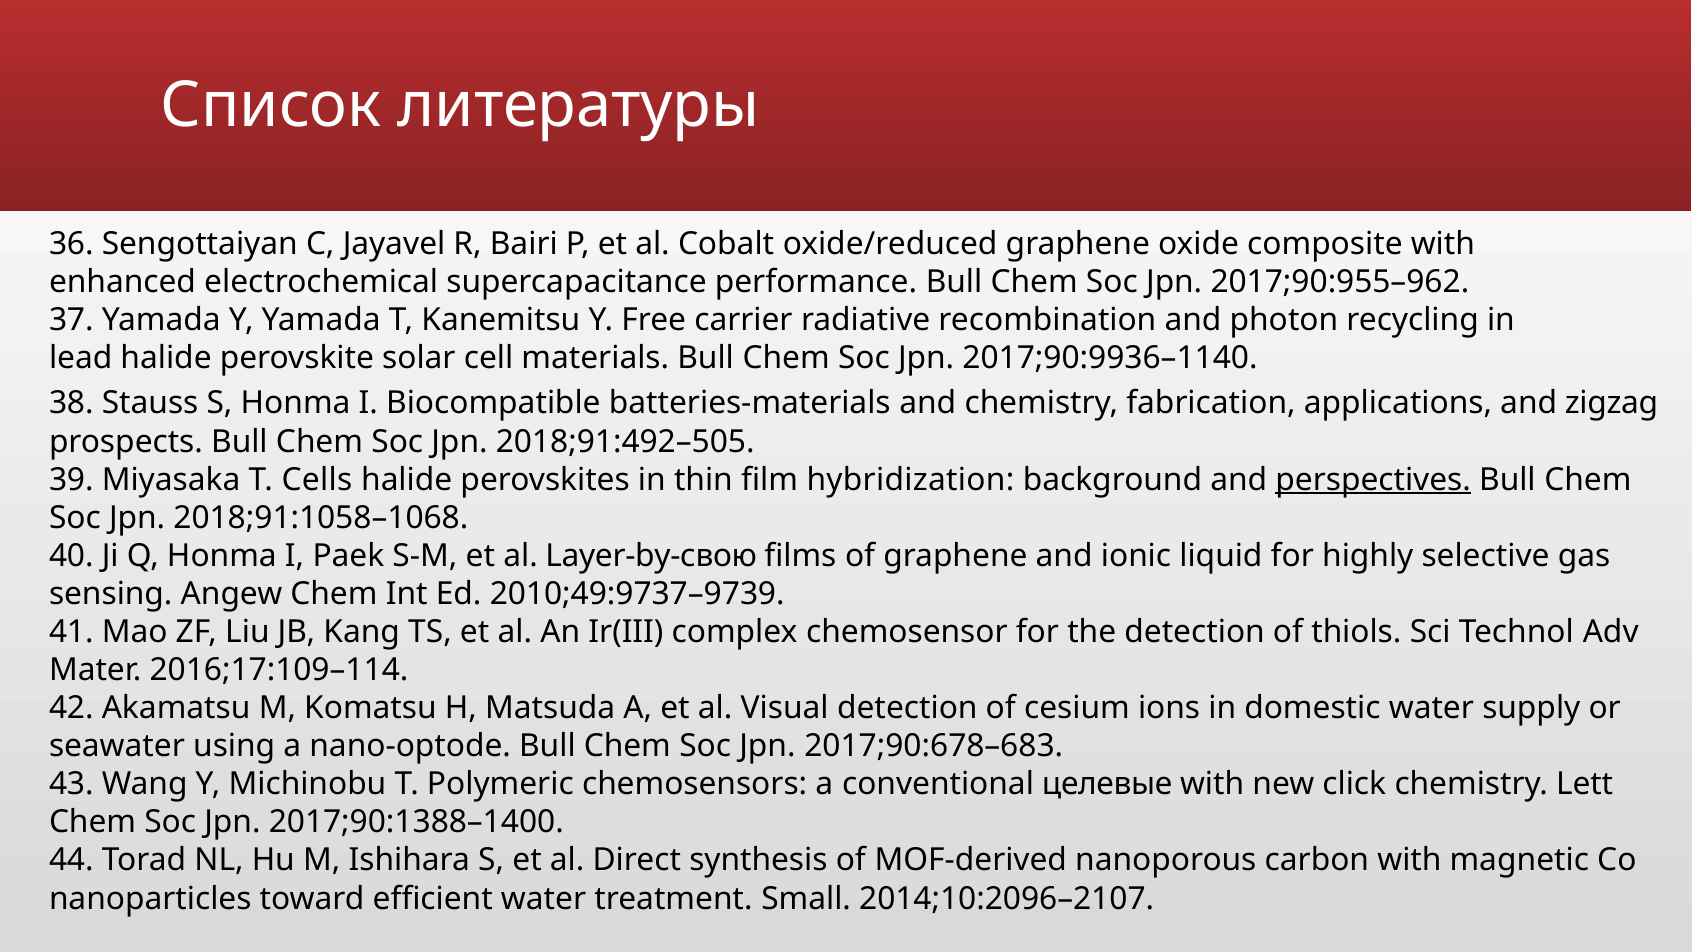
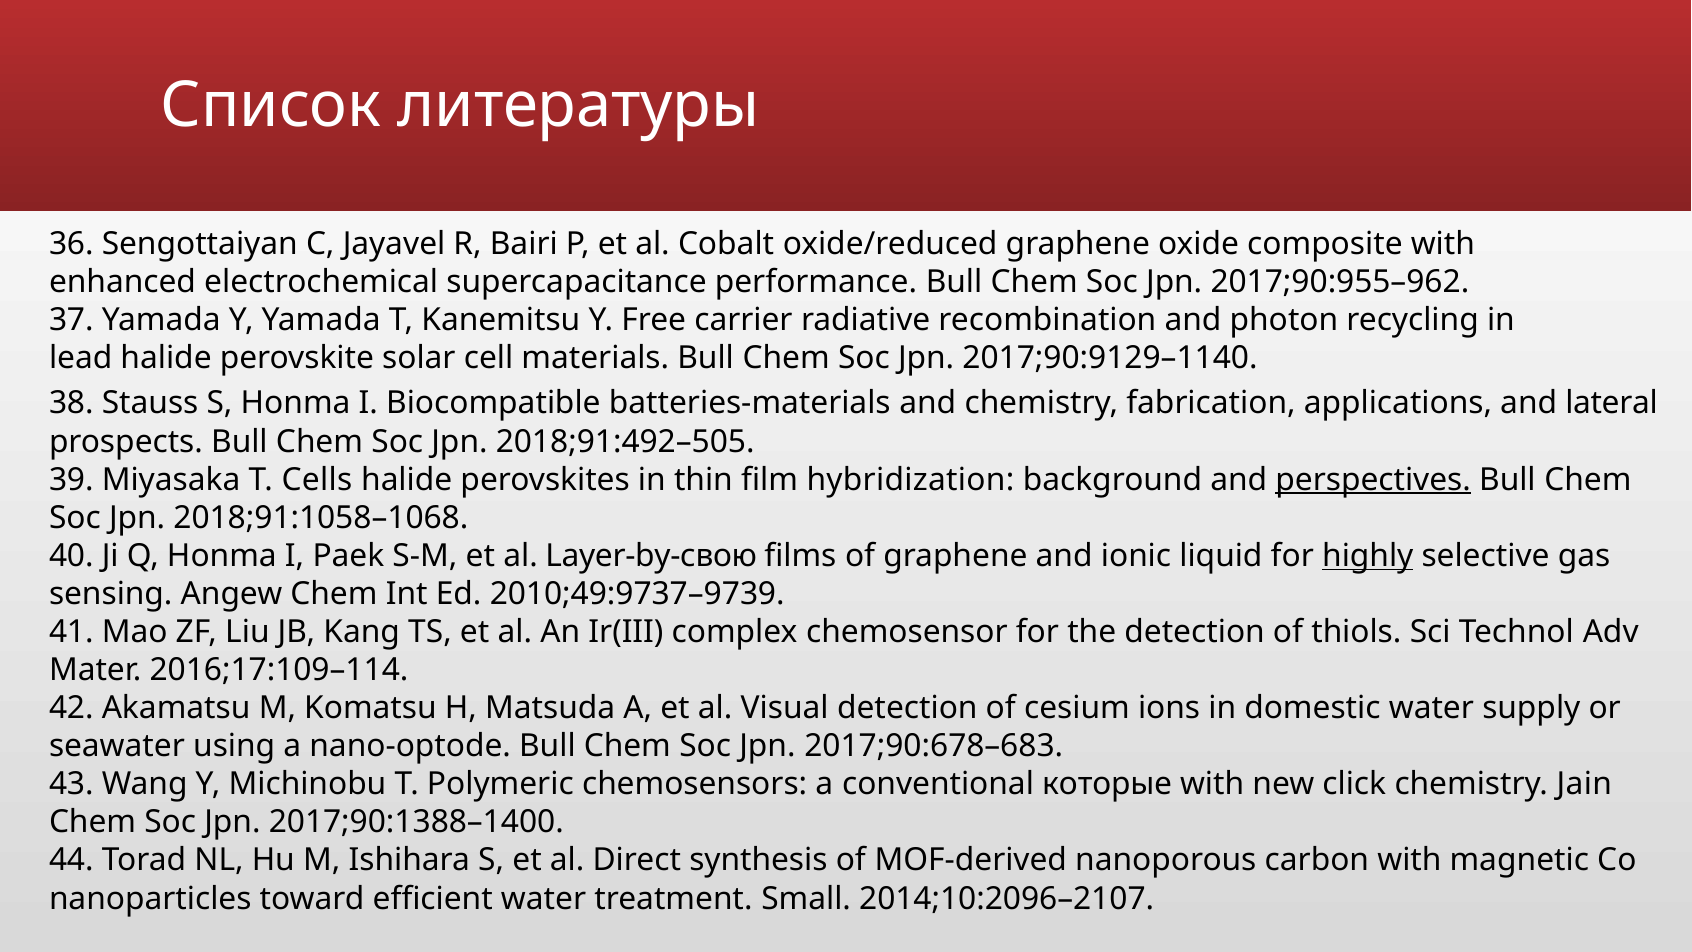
2017;90:9936–1140: 2017;90:9936–1140 -> 2017;90:9129–1140
zigzag: zigzag -> lateral
highly underline: none -> present
целевые: целевые -> которые
Lett: Lett -> Jain
